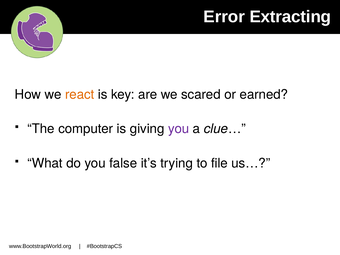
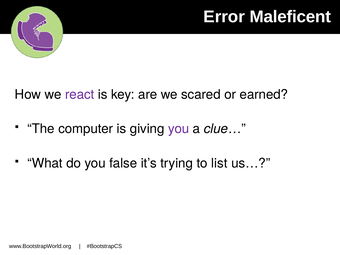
Extracting: Extracting -> Maleficent
react colour: orange -> purple
file: file -> list
